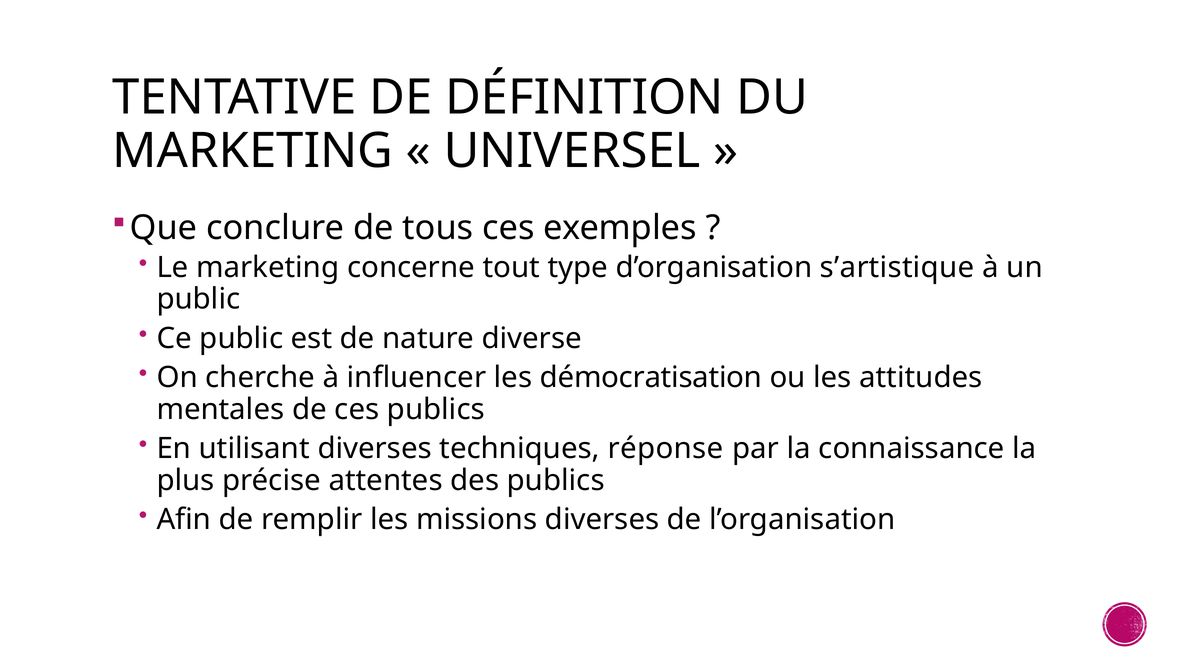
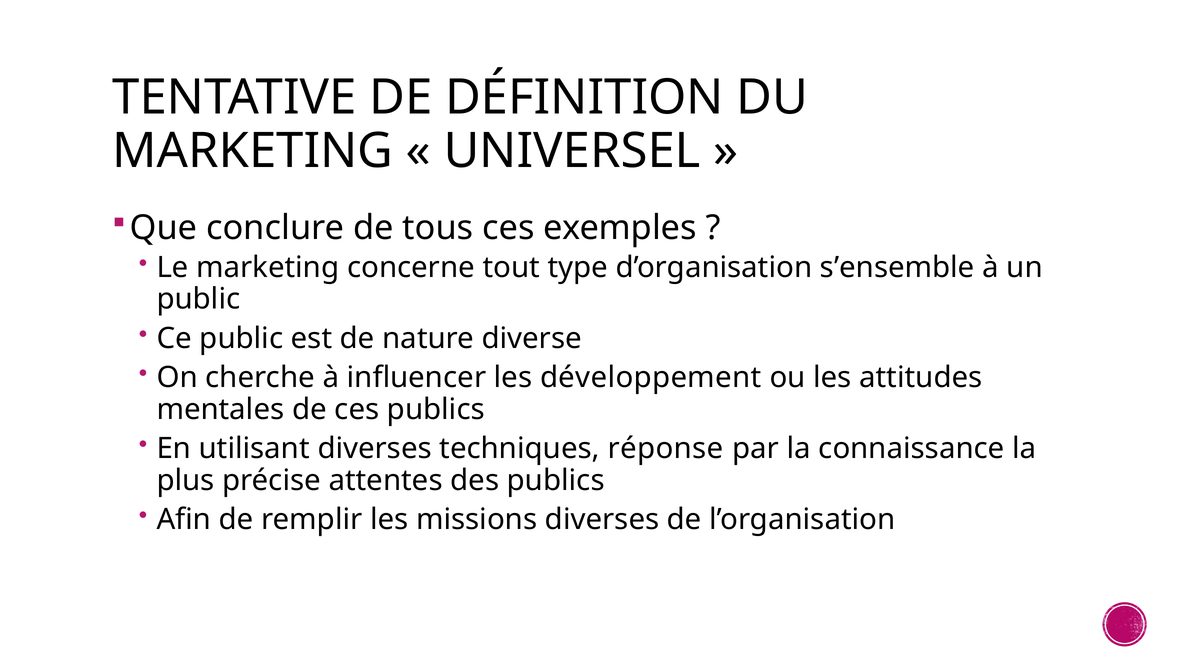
s’artistique: s’artistique -> s’ensemble
démocratisation: démocratisation -> développement
